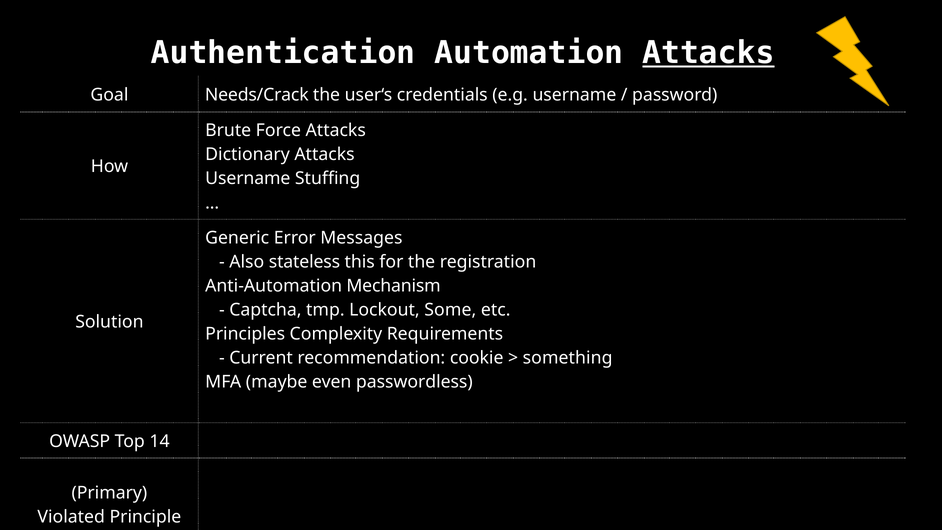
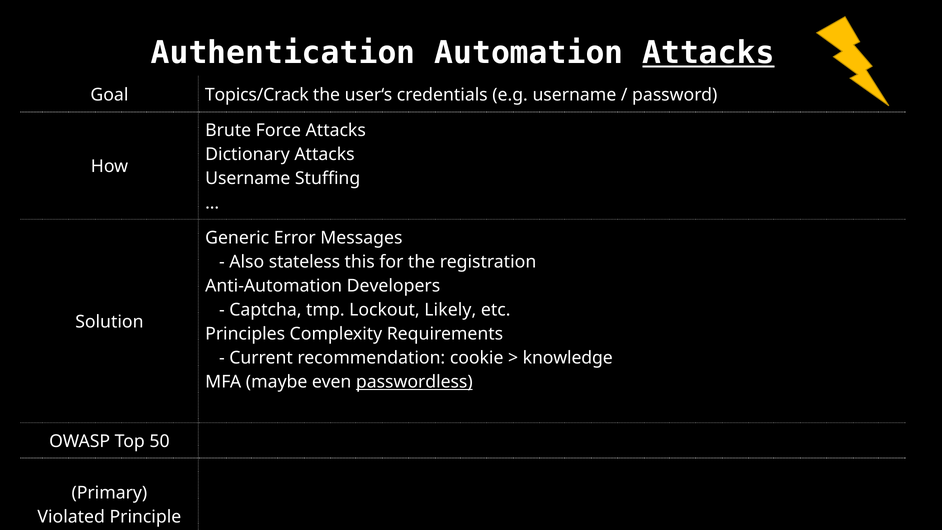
Needs/Crack: Needs/Crack -> Topics/Crack
Mechanism: Mechanism -> Developers
Some: Some -> Likely
something: something -> knowledge
passwordless underline: none -> present
14: 14 -> 50
